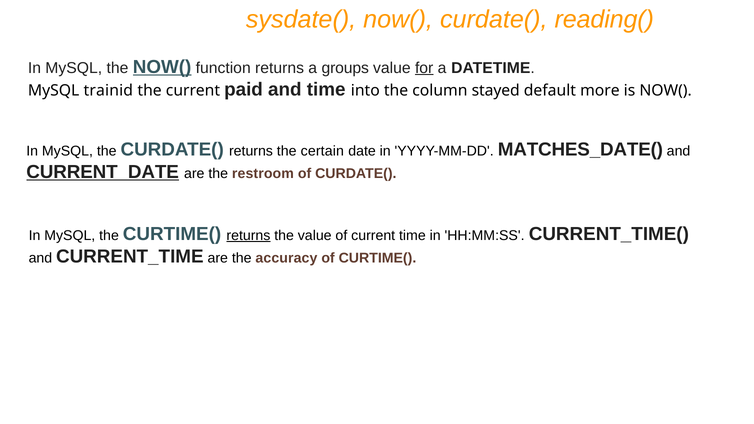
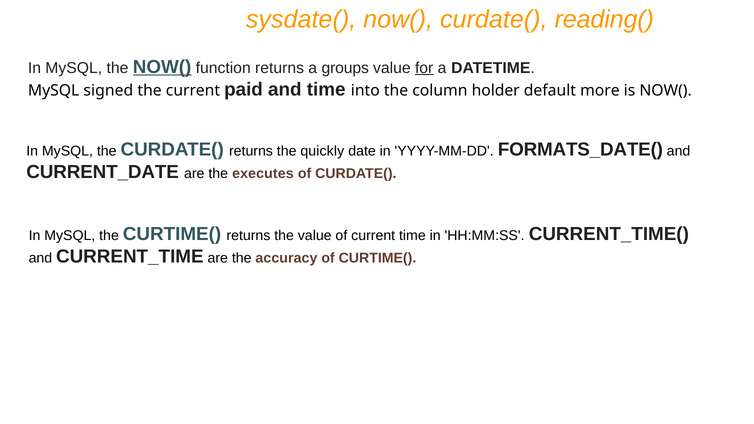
trainid: trainid -> signed
stayed: stayed -> holder
certain: certain -> quickly
MATCHES_DATE(: MATCHES_DATE( -> FORMATS_DATE(
CURRENT_DATE underline: present -> none
restroom: restroom -> executes
returns at (248, 236) underline: present -> none
